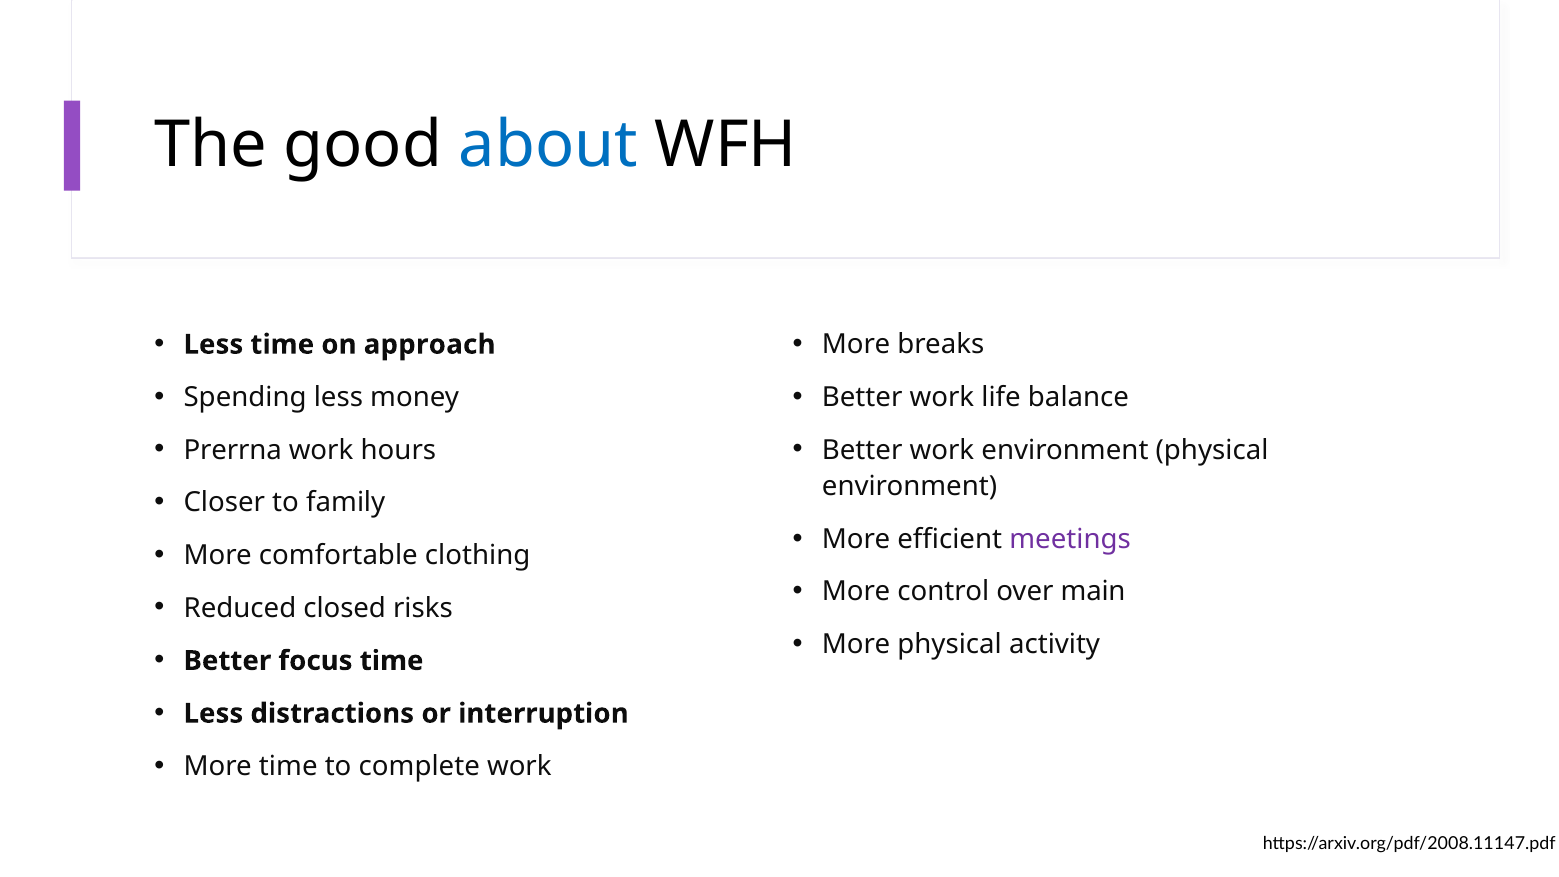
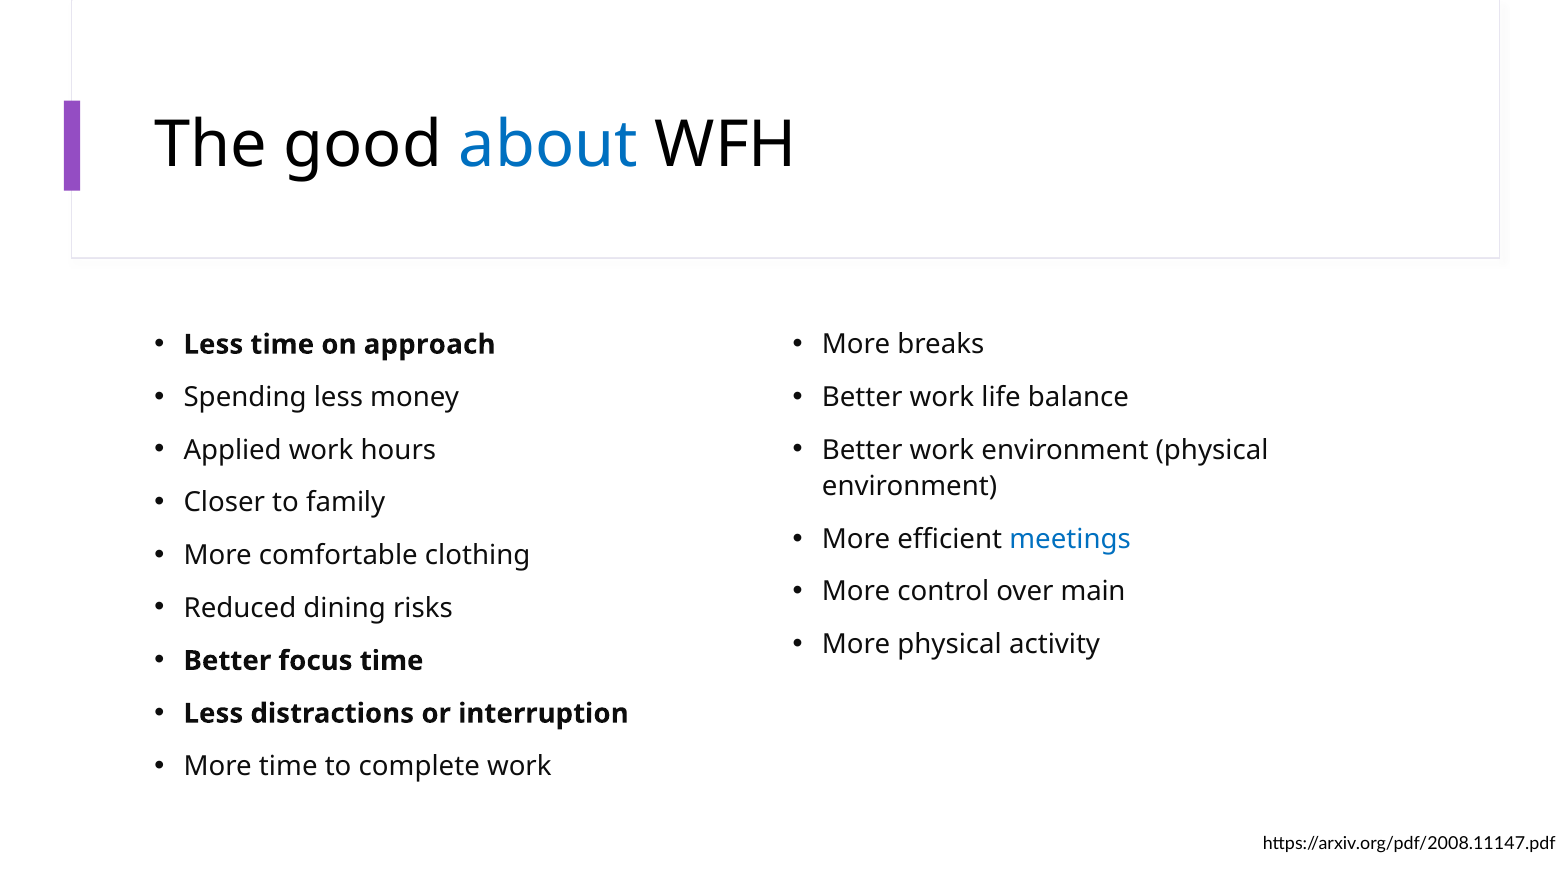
Prerrna: Prerrna -> Applied
meetings colour: purple -> blue
closed: closed -> dining
